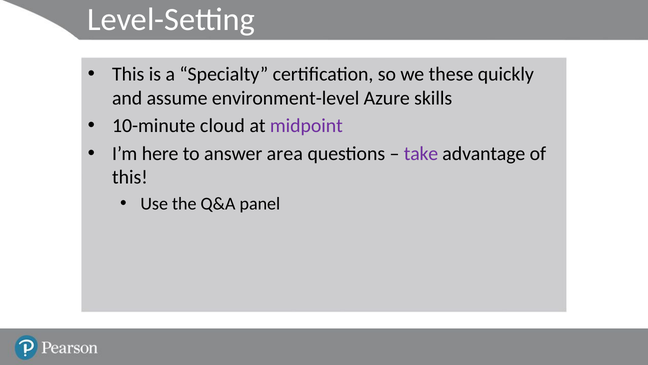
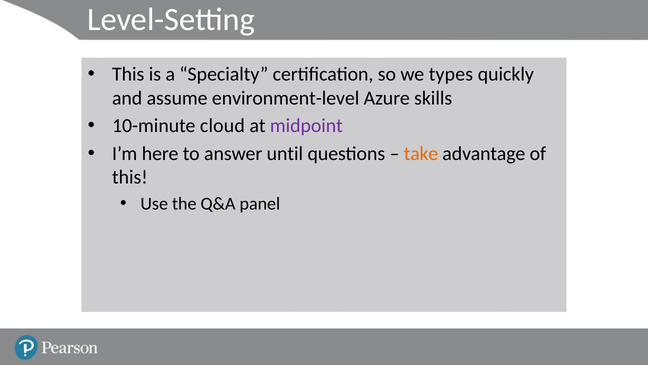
these: these -> types
area: area -> until
take colour: purple -> orange
